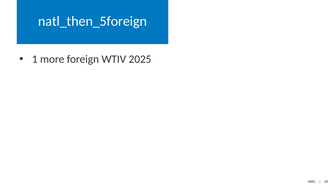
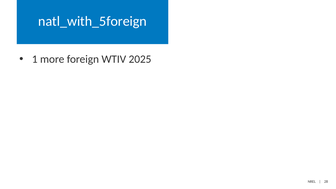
natl_then_5foreign: natl_then_5foreign -> natl_with_5foreign
